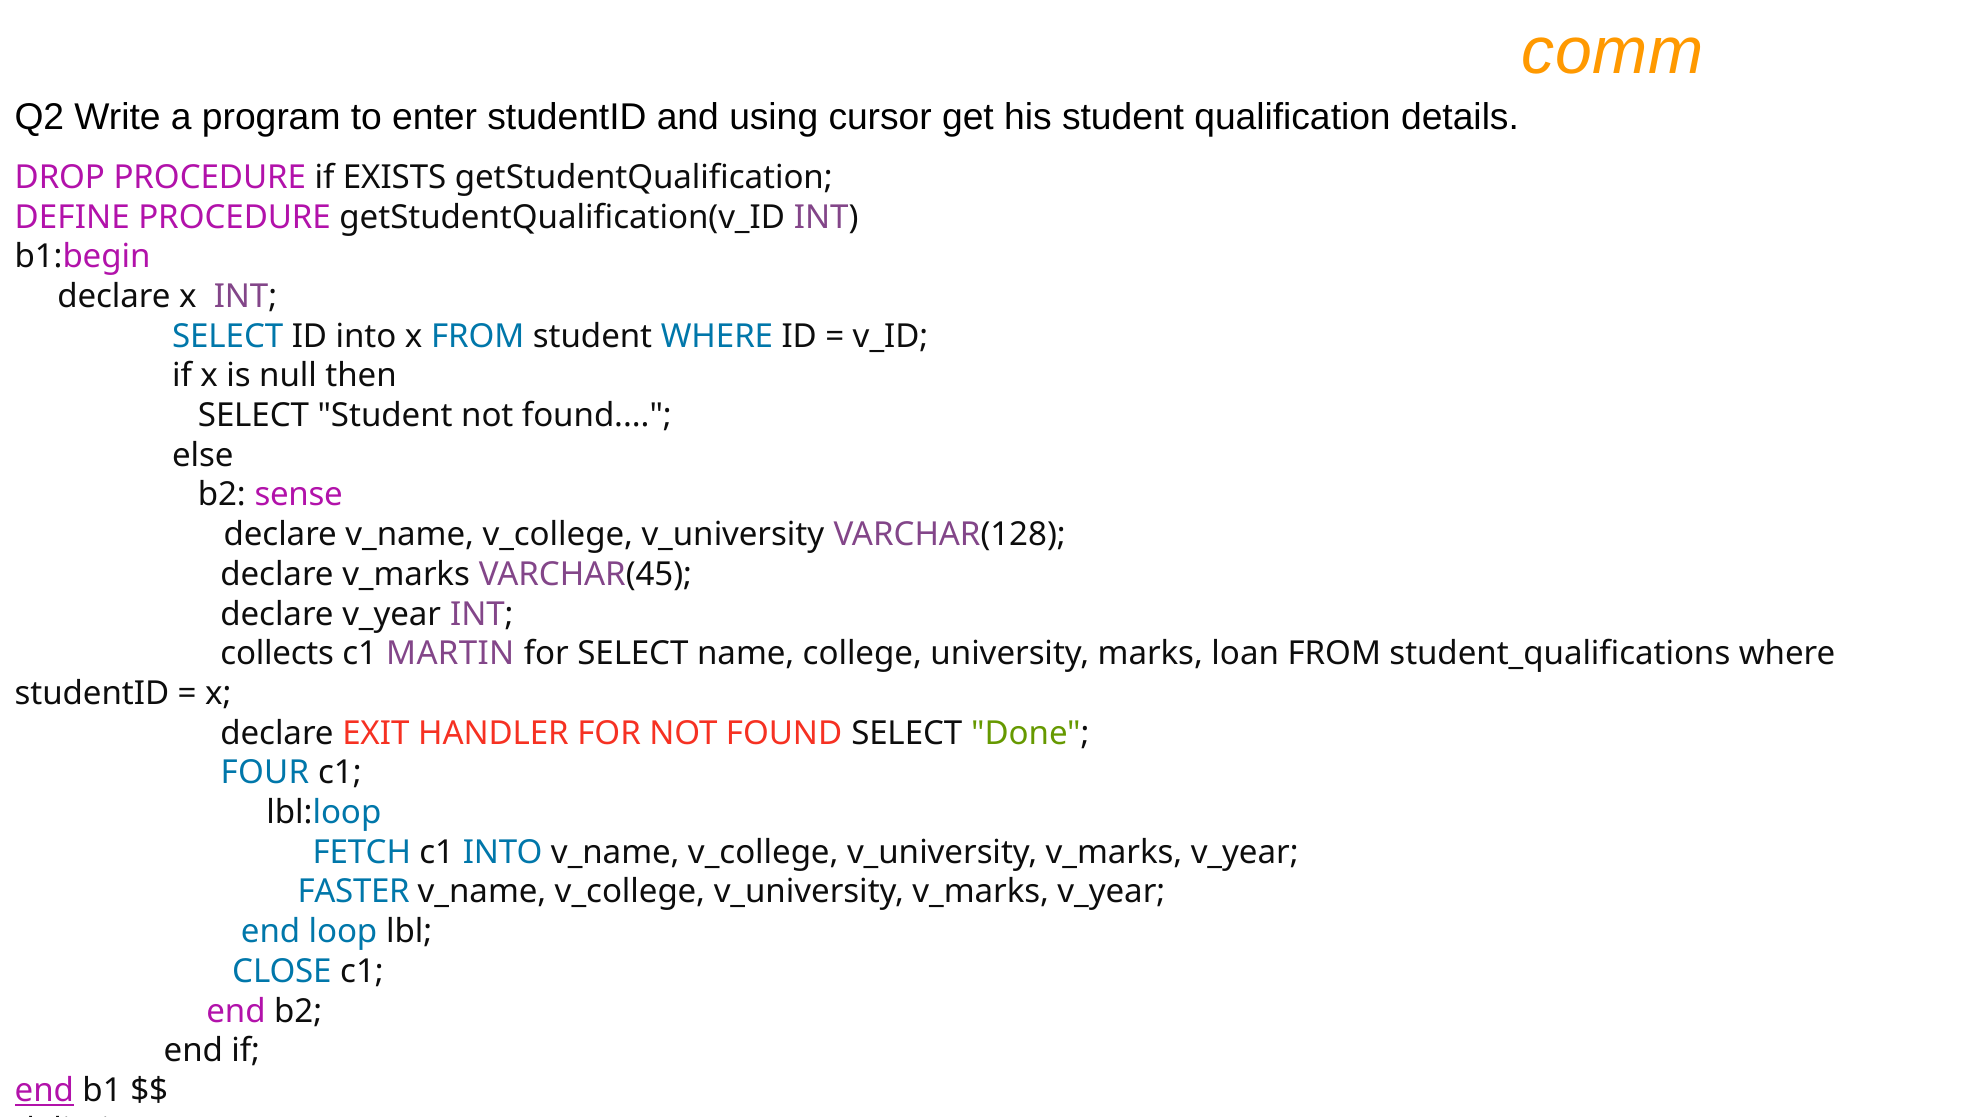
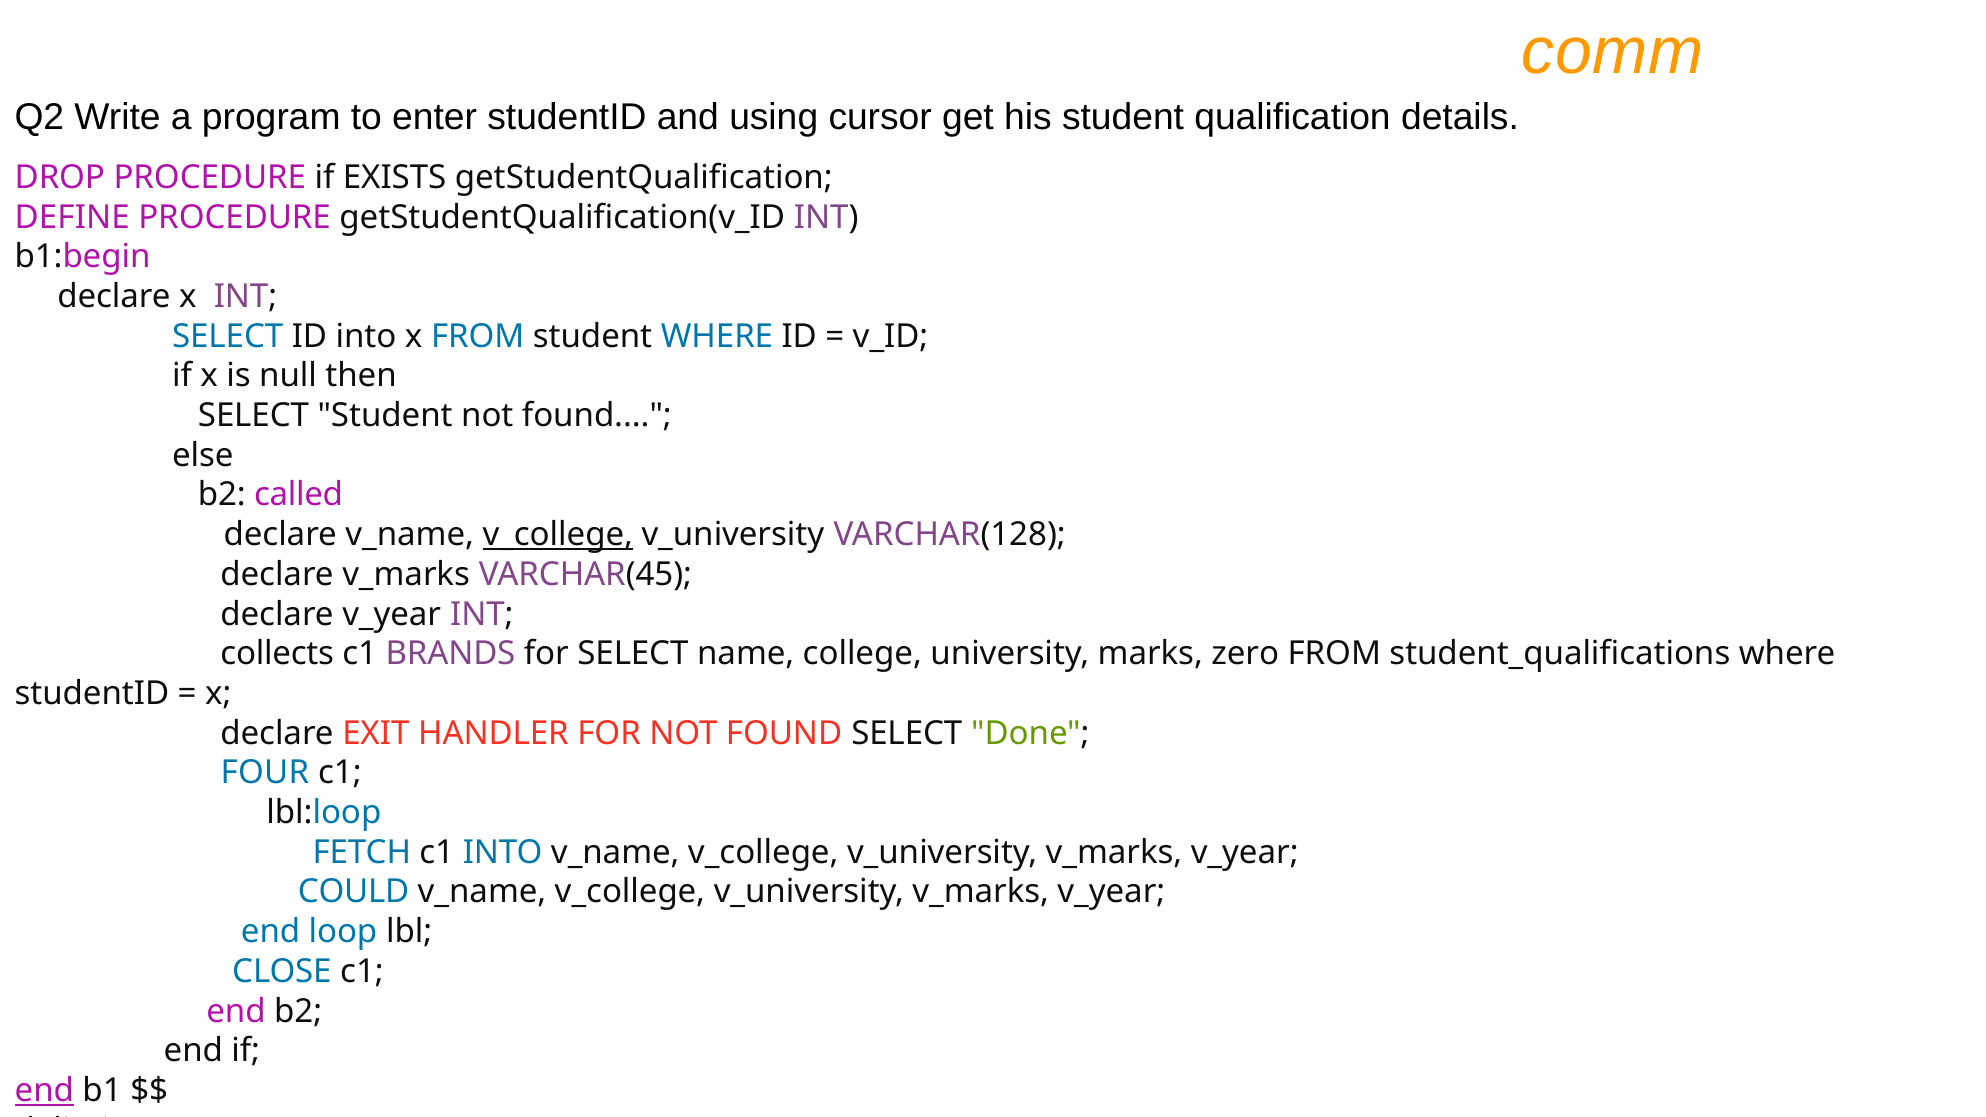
sense: sense -> called
v_college at (558, 535) underline: none -> present
MARTIN: MARTIN -> BRANDS
loan: loan -> zero
FASTER: FASTER -> COULD
